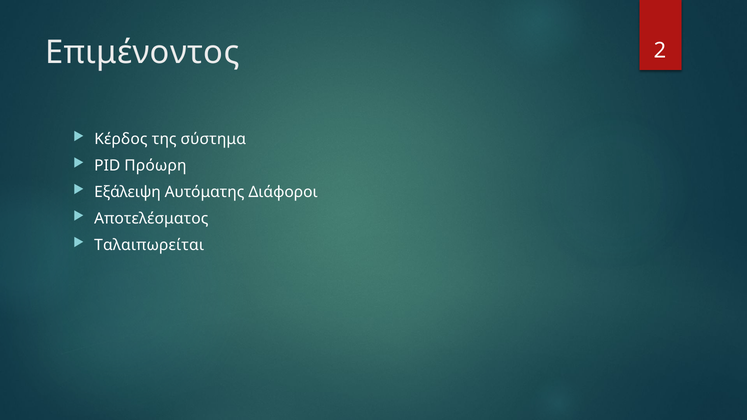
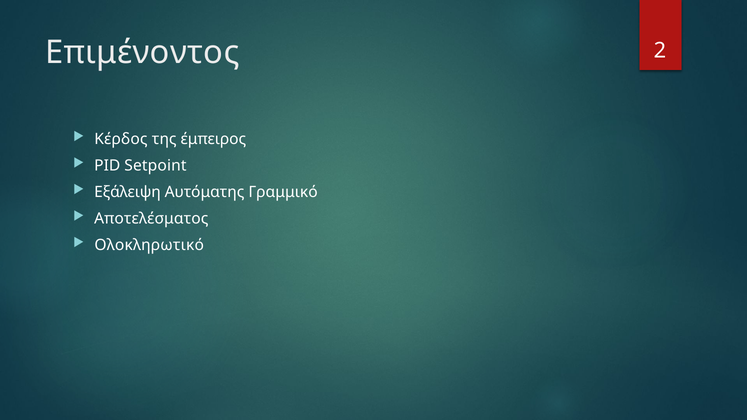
σύστημα: σύστημα -> έμπειρος
Πρόωρη: Πρόωρη -> Setpoint
Διάφοροι: Διάφοροι -> Γραμμικό
Ταλαιπωρείται: Ταλαιπωρείται -> Ολοκληρωτικό
